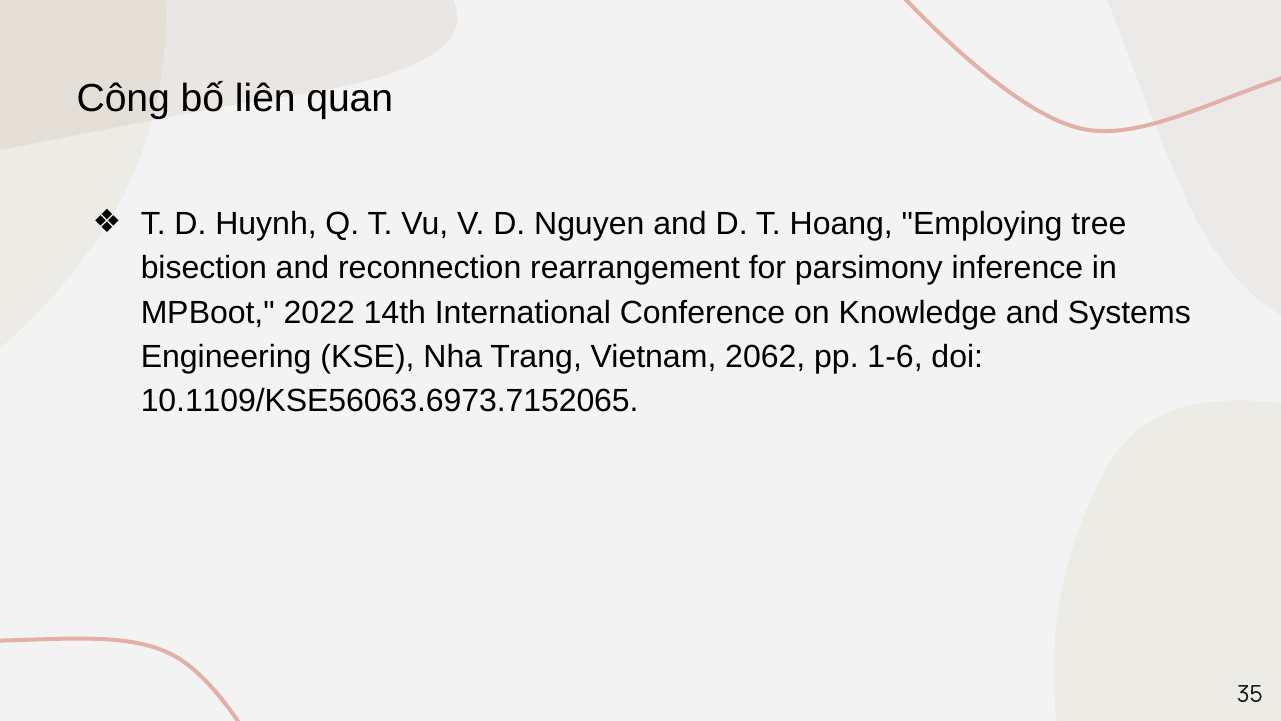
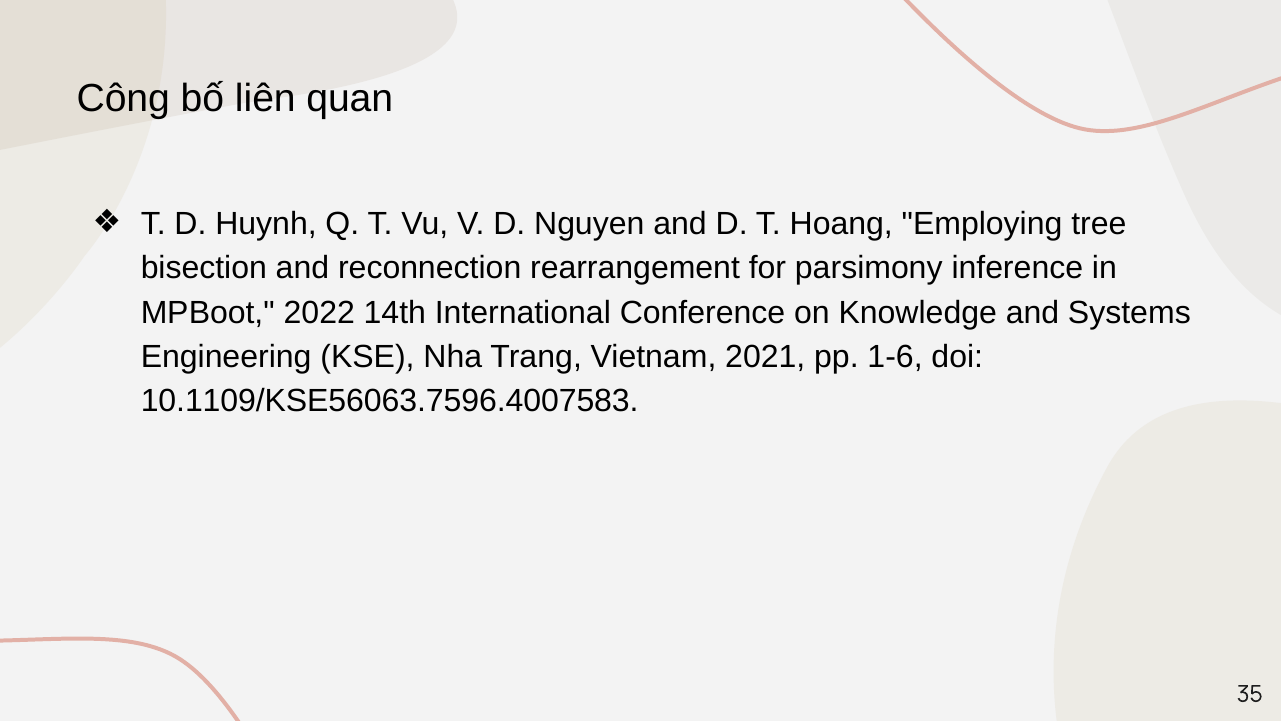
2062: 2062 -> 2021
10.1109/KSE56063.6973.7152065: 10.1109/KSE56063.6973.7152065 -> 10.1109/KSE56063.7596.4007583
